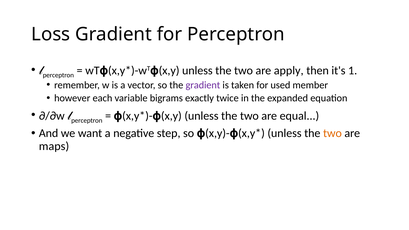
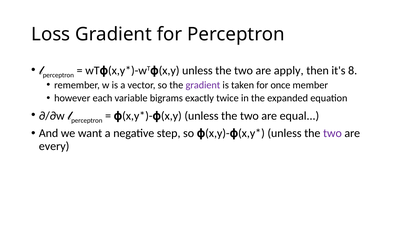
1: 1 -> 8
used: used -> once
two at (332, 133) colour: orange -> purple
maps: maps -> every
